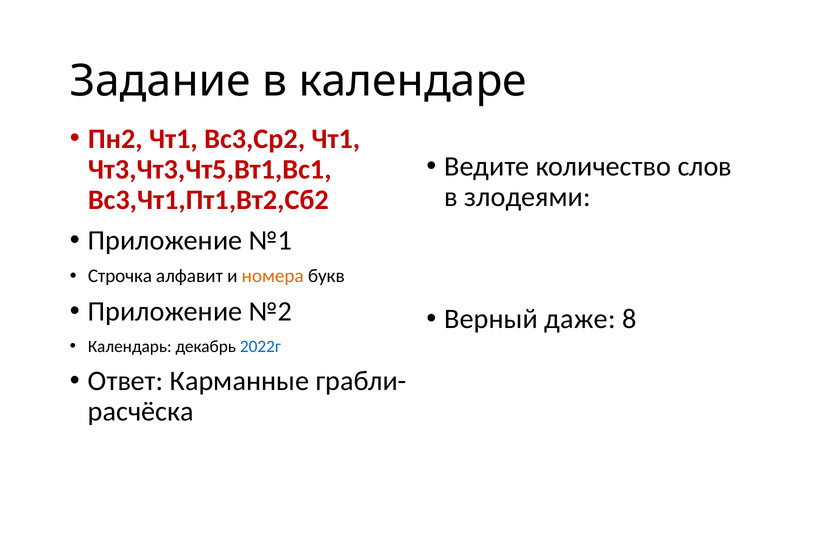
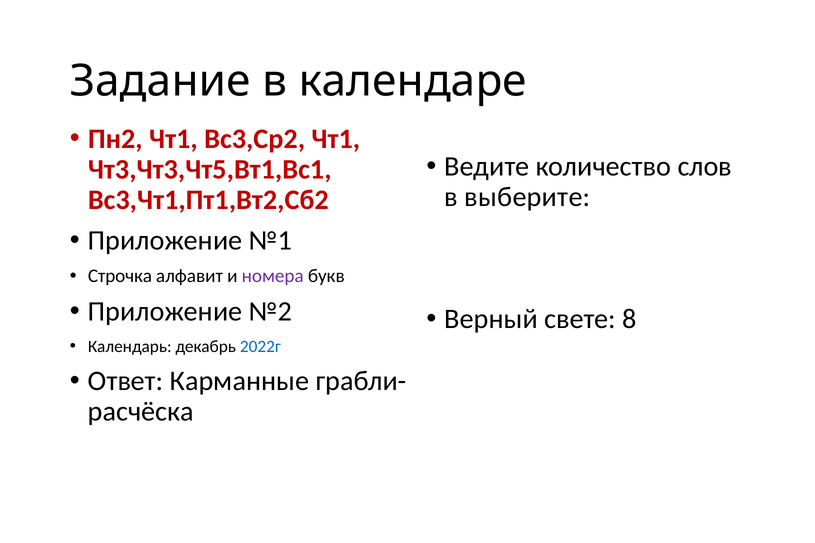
злодеями: злодеями -> выберите
номера colour: orange -> purple
даже: даже -> свете
